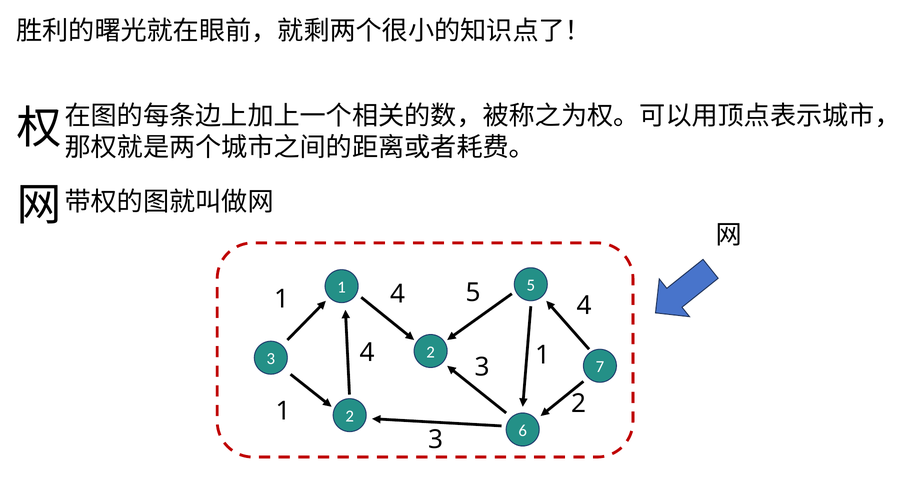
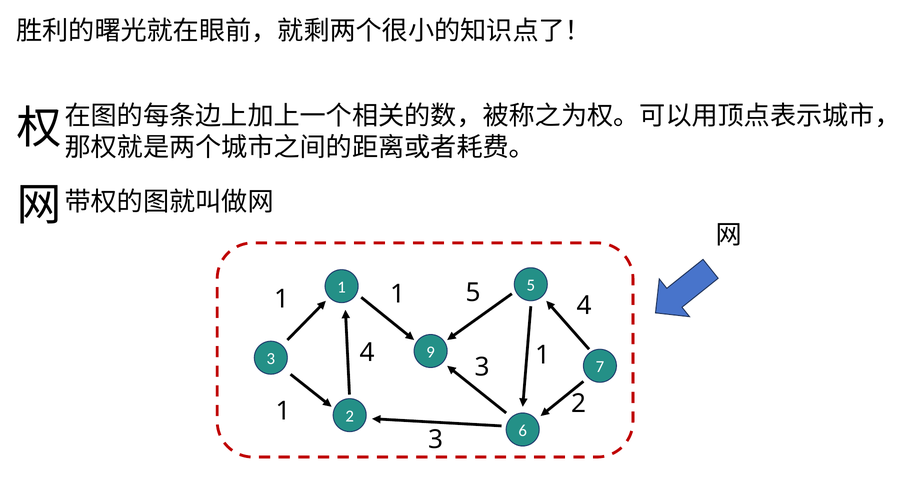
1 4: 4 -> 1
3 2: 2 -> 9
